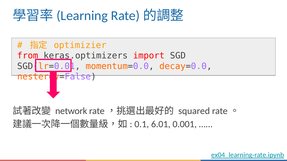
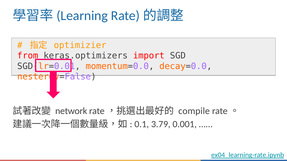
squared: squared -> compile
6.01: 6.01 -> 3.79
